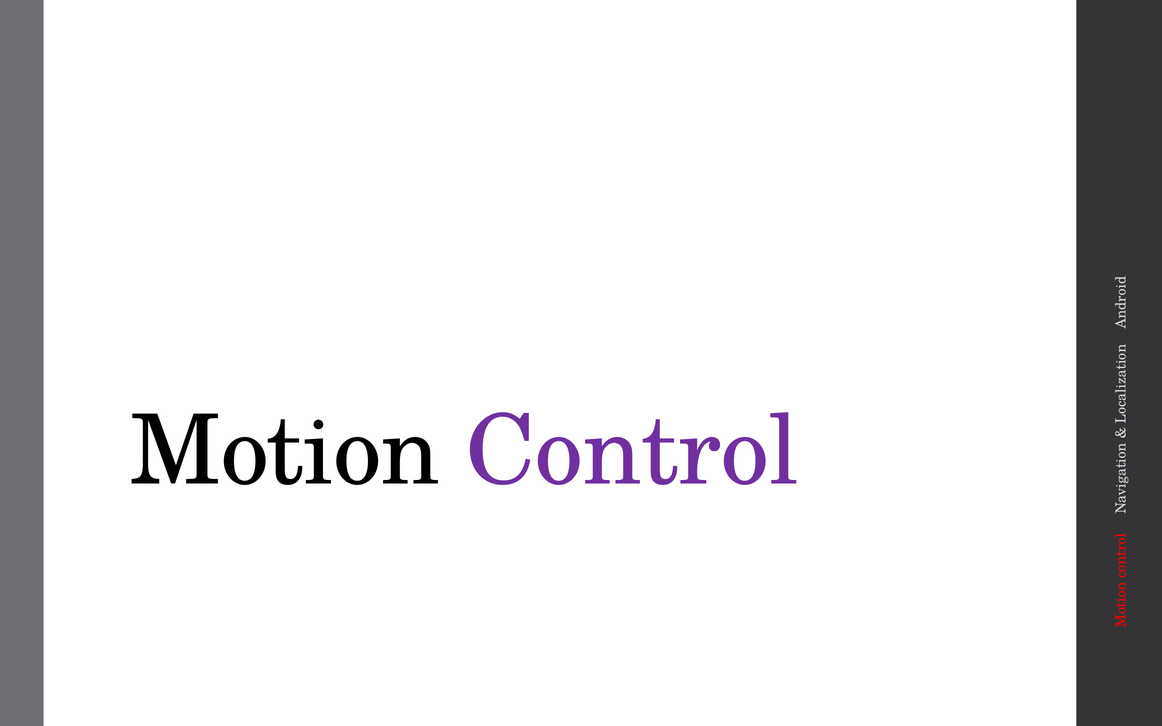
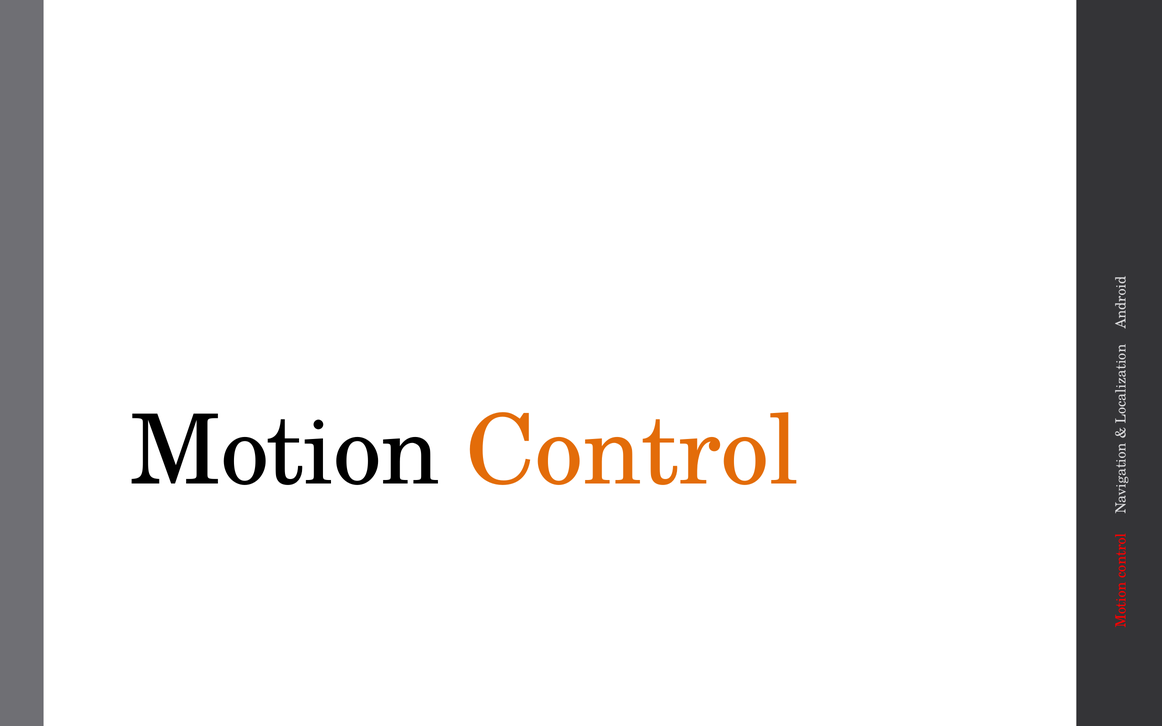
Control colour: purple -> orange
